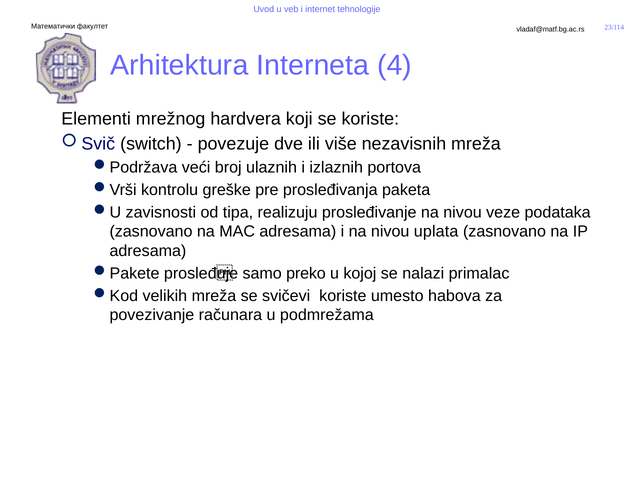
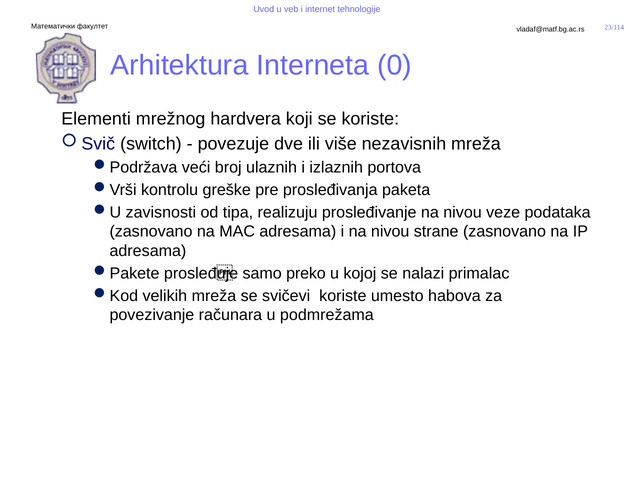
4: 4 -> 0
uplata: uplata -> strane
